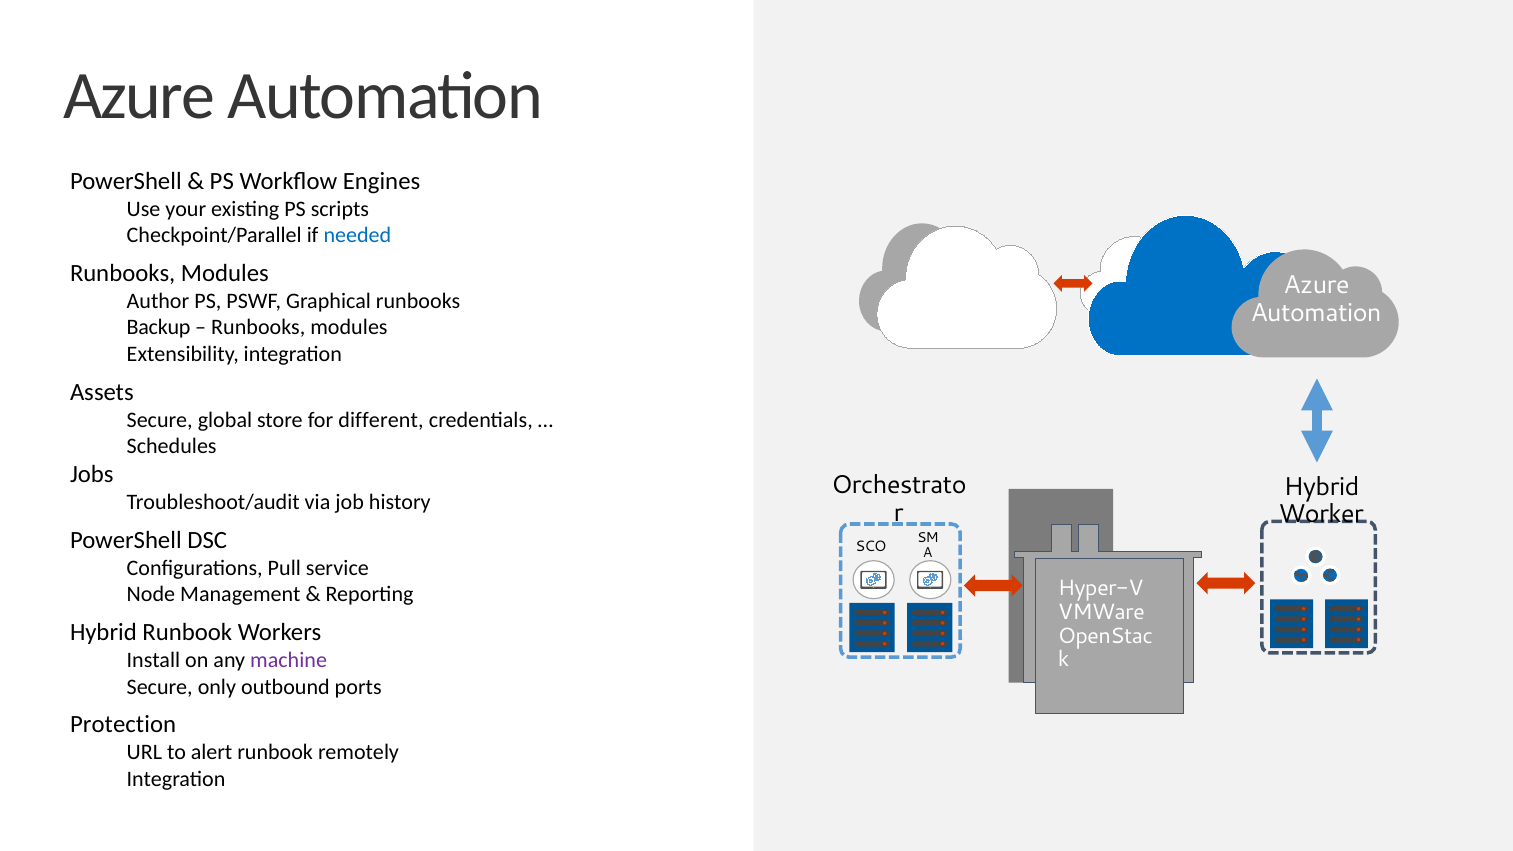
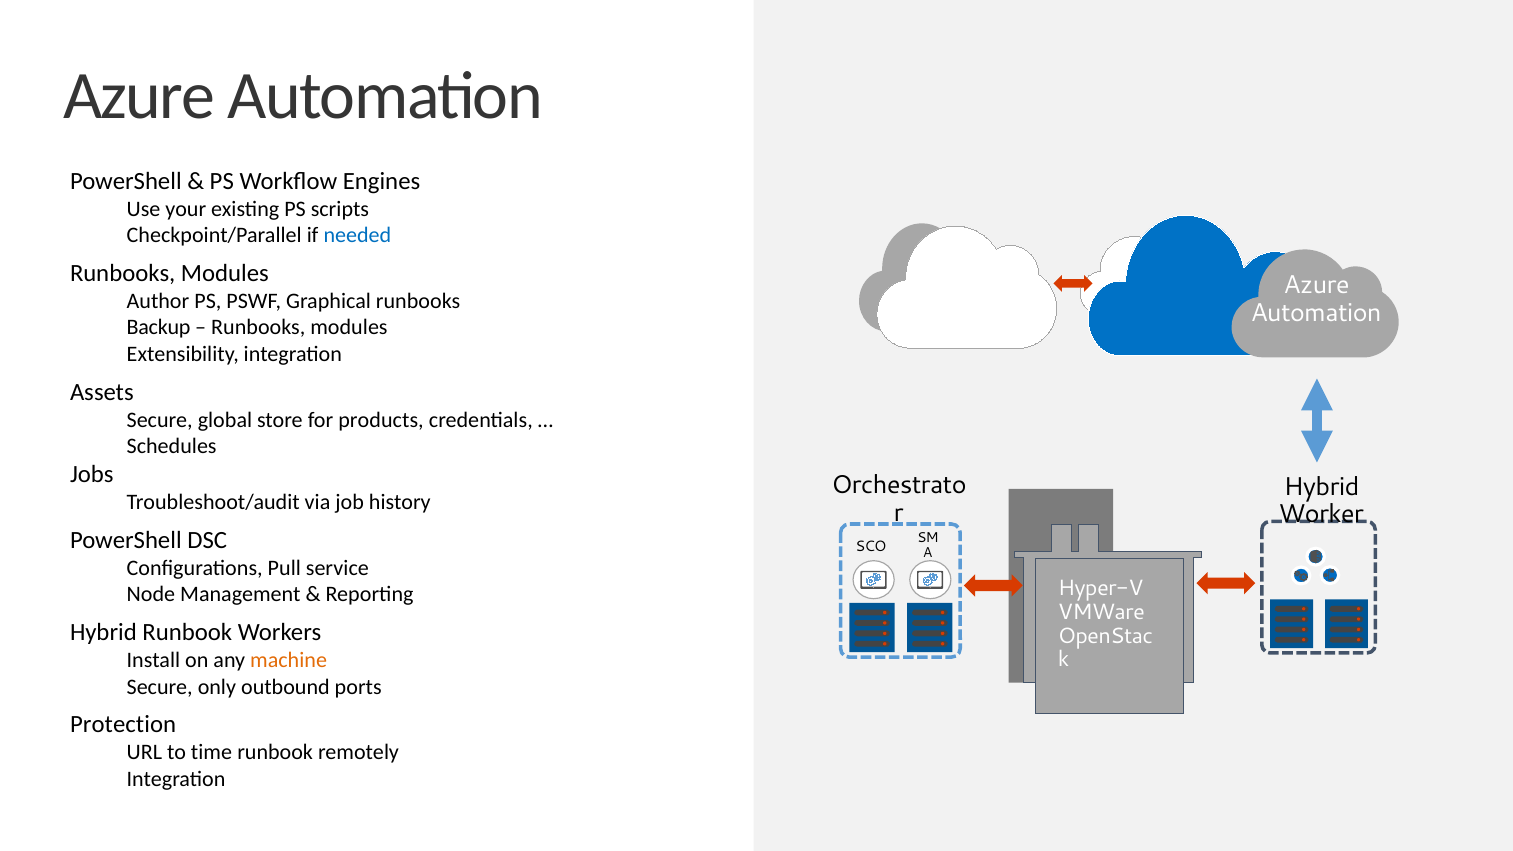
different: different -> products
machine colour: purple -> orange
alert: alert -> time
